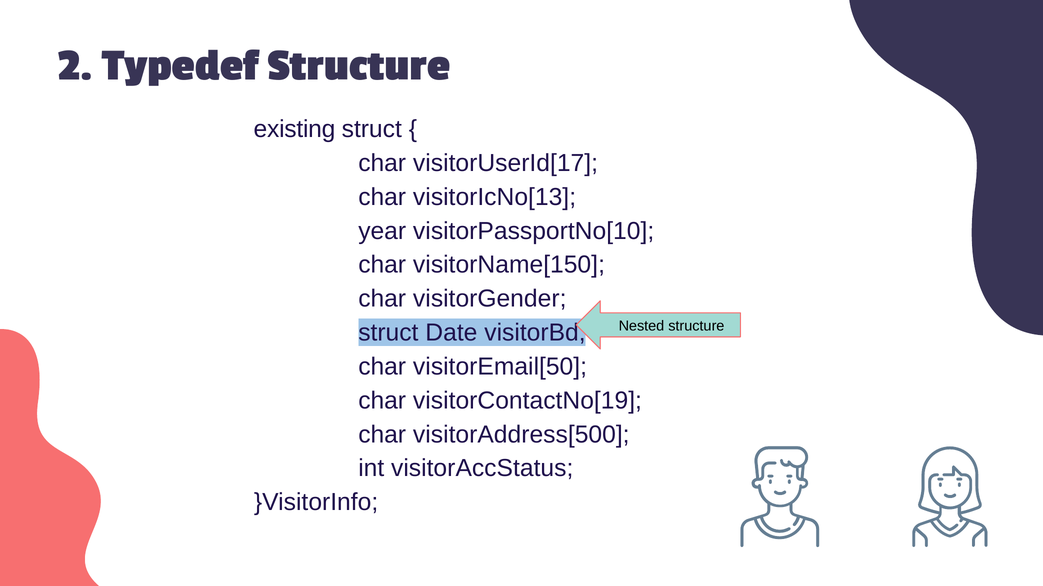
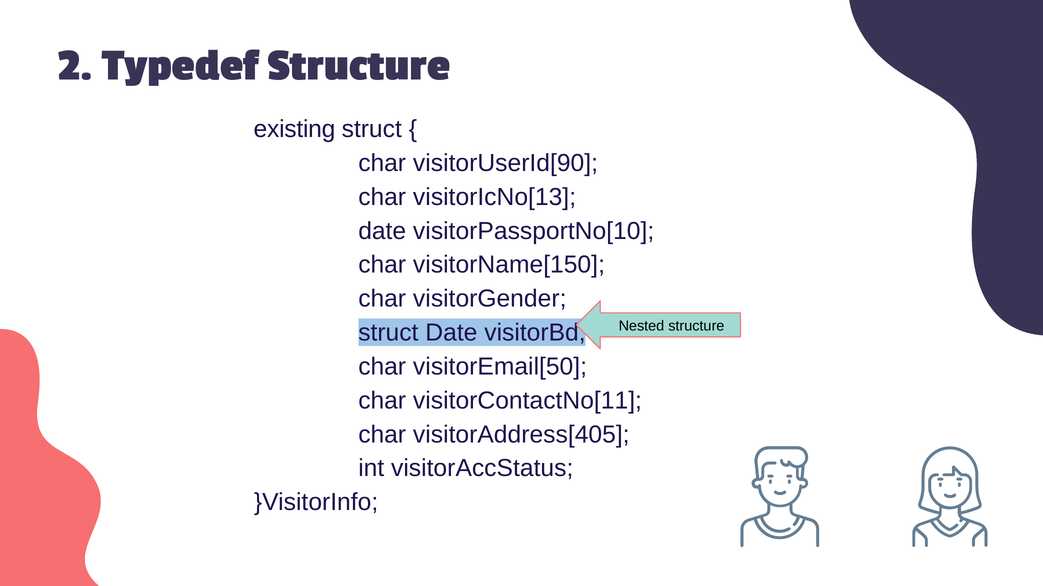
visitorUserId[17: visitorUserId[17 -> visitorUserId[90
year at (382, 231): year -> date
visitorContactNo[19: visitorContactNo[19 -> visitorContactNo[11
visitorAddress[500: visitorAddress[500 -> visitorAddress[405
